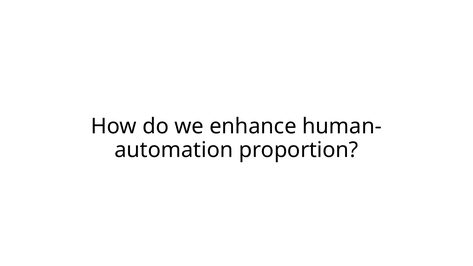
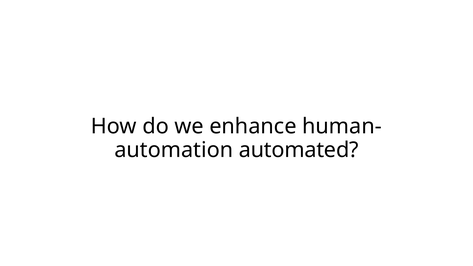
proportion: proportion -> automated
